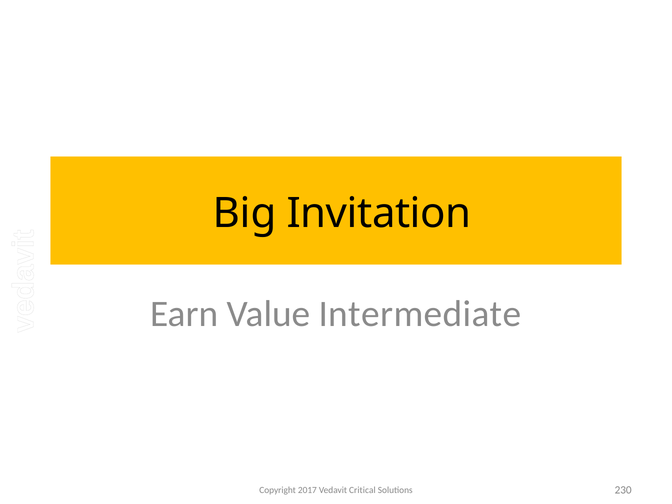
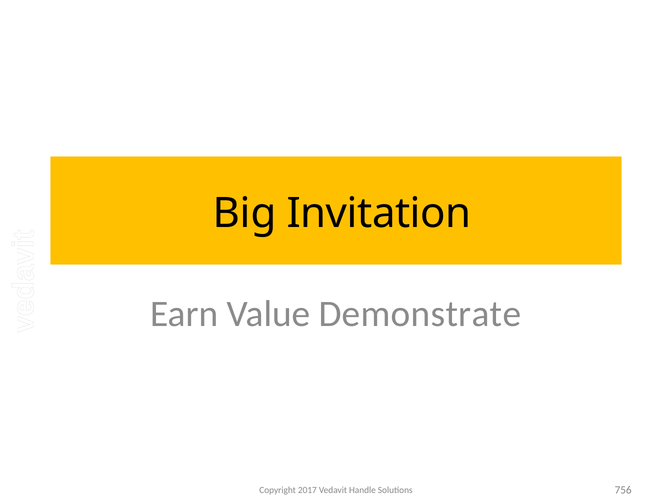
Intermediate: Intermediate -> Demonstrate
Critical: Critical -> Handle
230: 230 -> 756
